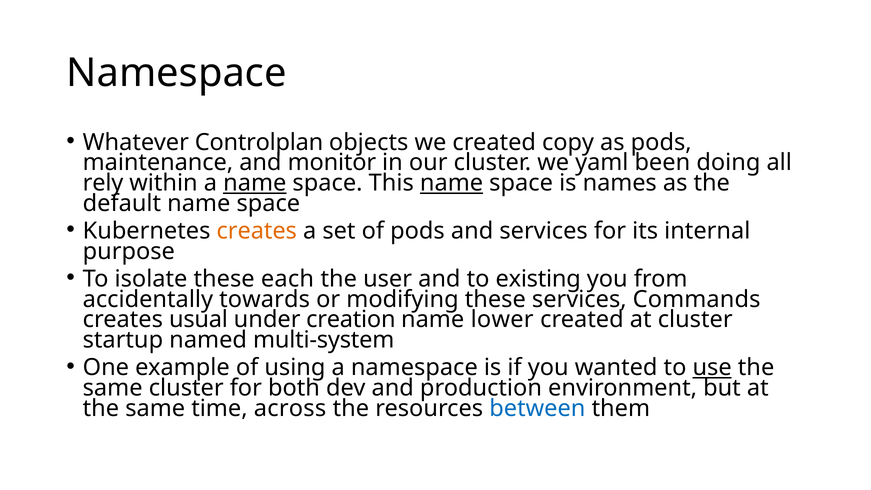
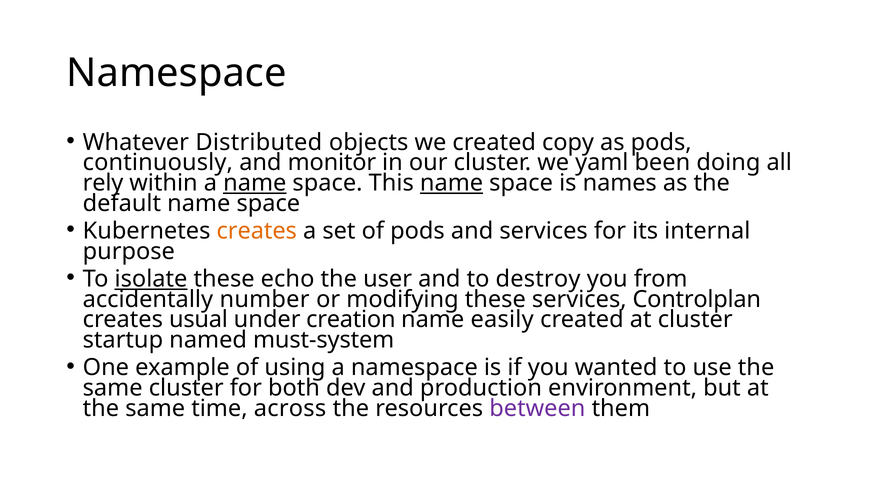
Controlplan: Controlplan -> Distributed
maintenance: maintenance -> continuously
isolate underline: none -> present
each: each -> echo
existing: existing -> destroy
towards: towards -> number
Commands: Commands -> Controlplan
lower: lower -> easily
multi-system: multi-system -> must-system
use underline: present -> none
between colour: blue -> purple
